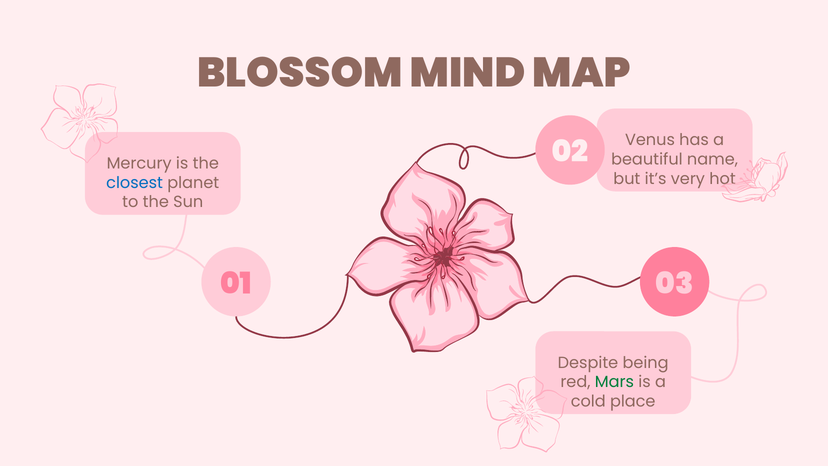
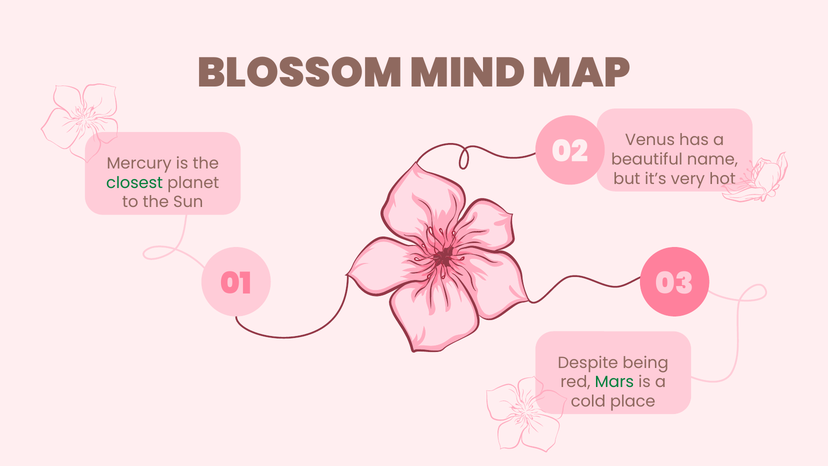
closest colour: blue -> green
